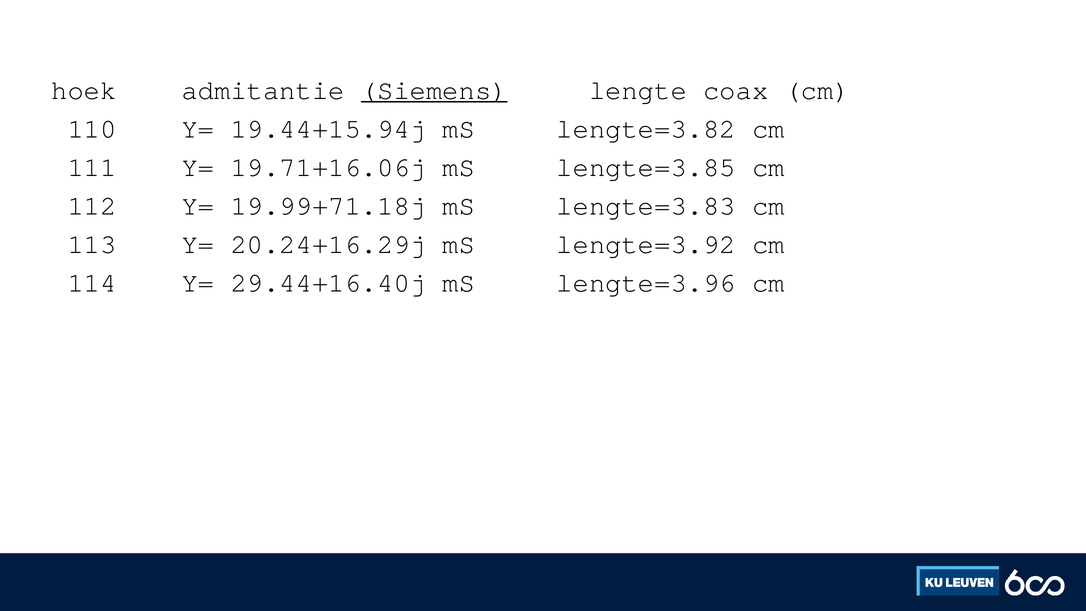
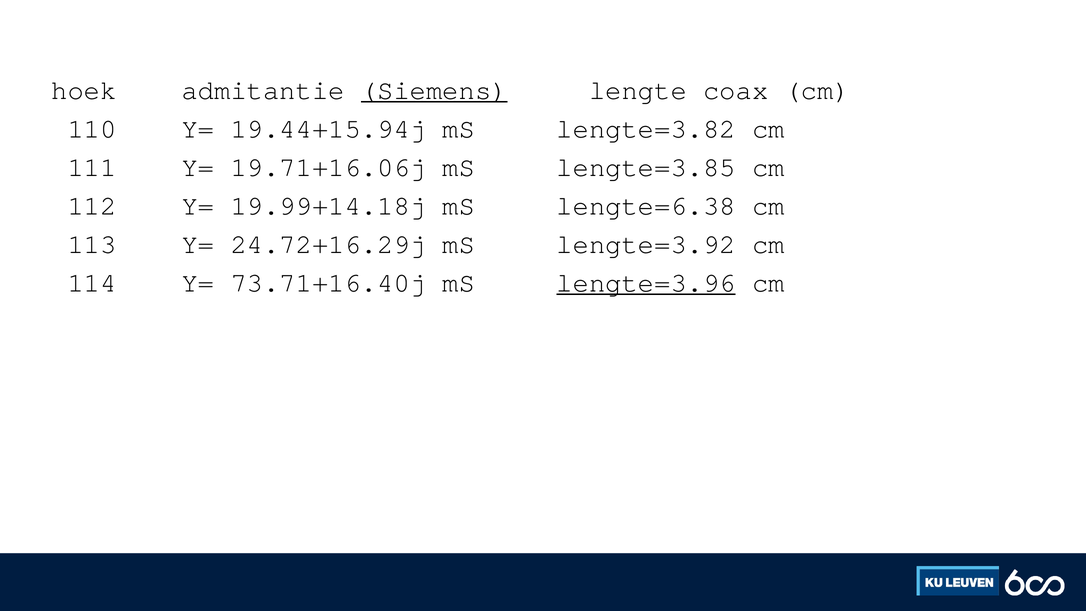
19.99+71.18j: 19.99+71.18j -> 19.99+14.18j
lengte=3.83: lengte=3.83 -> lengte=6.38
20.24+16.29j: 20.24+16.29j -> 24.72+16.29j
29.44+16.40j: 29.44+16.40j -> 73.71+16.40j
lengte=3.96 underline: none -> present
